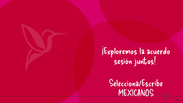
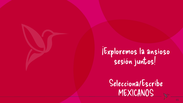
acuerdo: acuerdo -> ansioso
